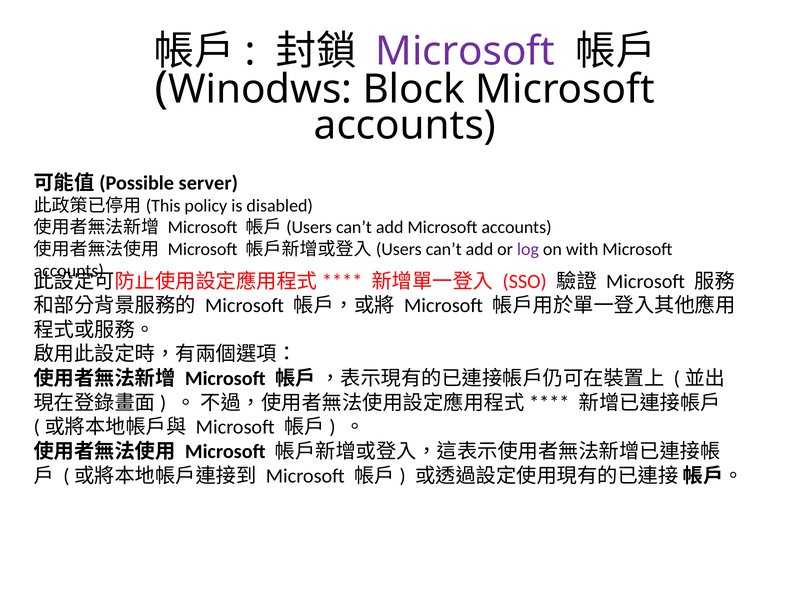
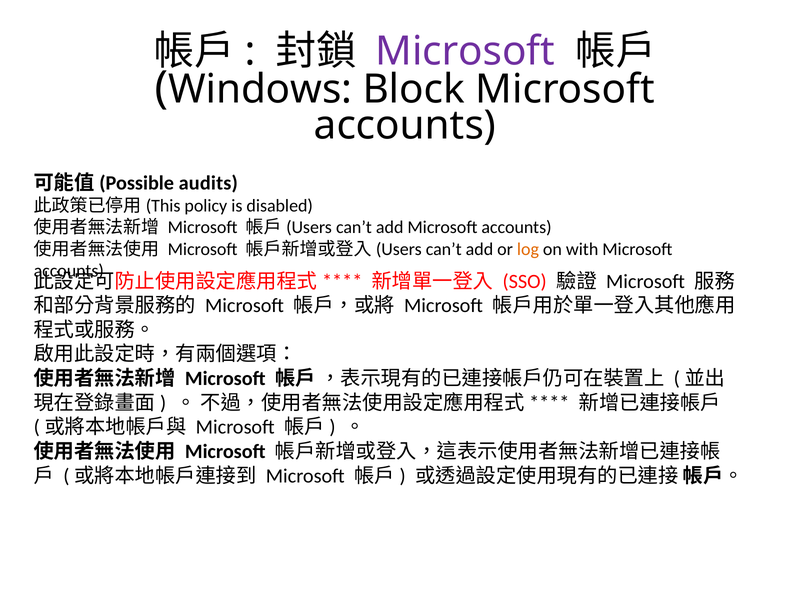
Winodws: Winodws -> Windows
server: server -> audits
log colour: purple -> orange
